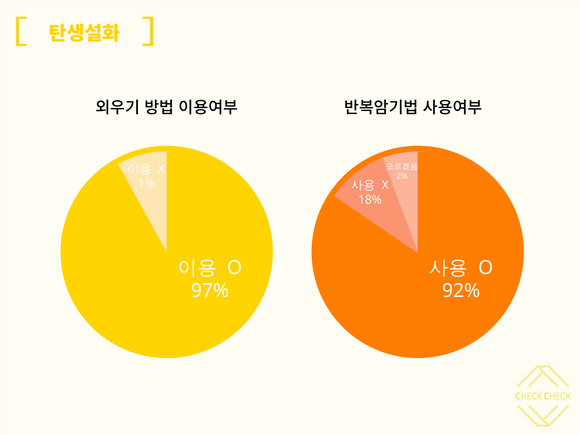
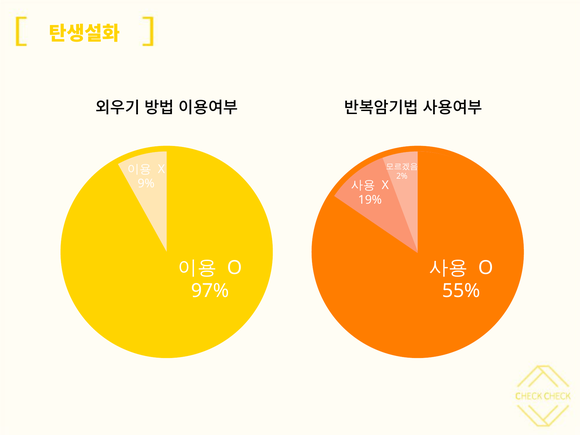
1%: 1% -> 9%
18%: 18% -> 19%
92%: 92% -> 55%
